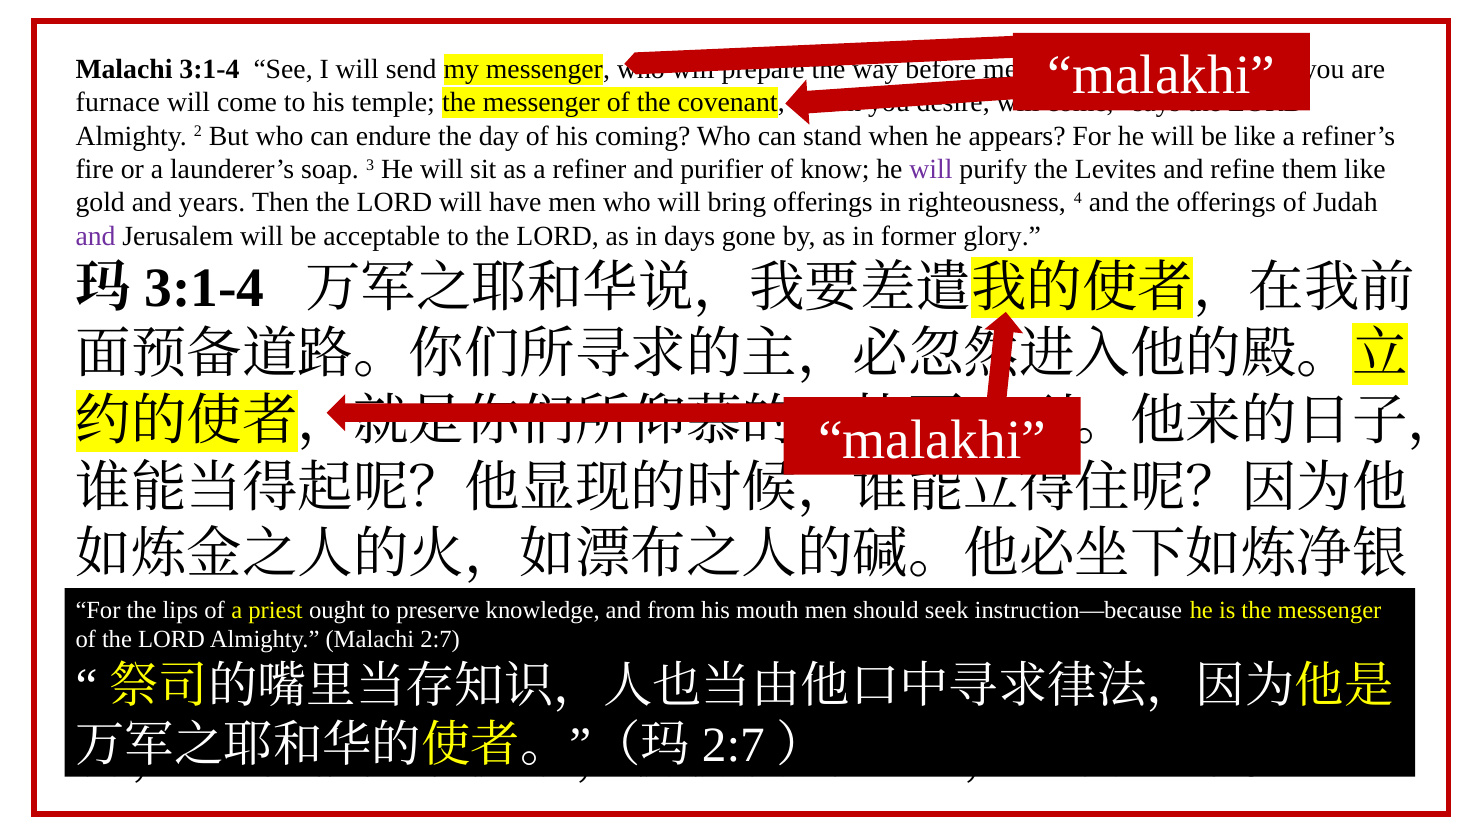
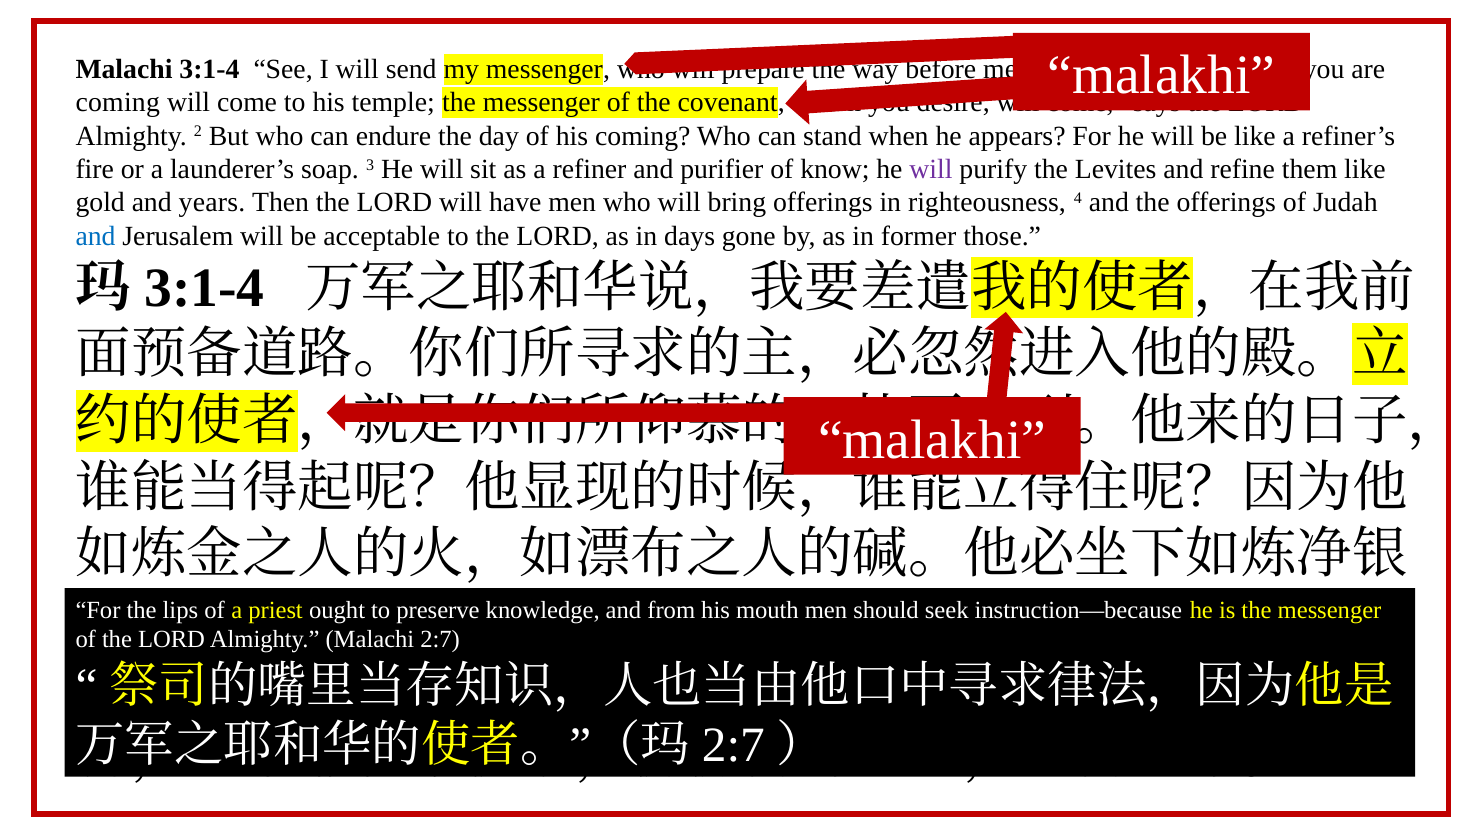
furnace at (118, 103): furnace -> coming
and at (96, 236) colour: purple -> blue
glory: glory -> those
